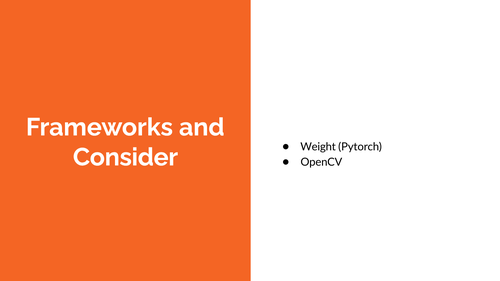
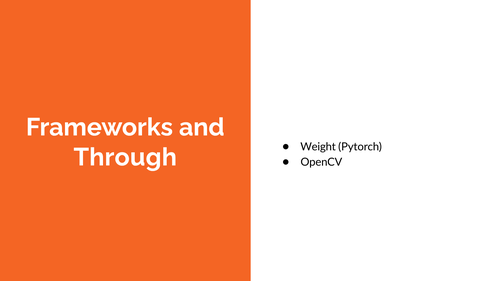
Consider: Consider -> Through
